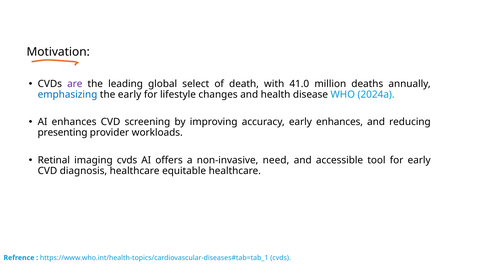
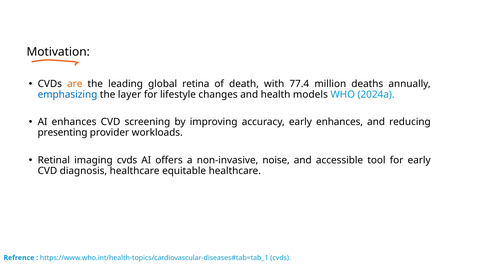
are colour: purple -> orange
select: select -> retina
41.0: 41.0 -> 77.4
the early: early -> layer
disease: disease -> models
need: need -> noise
